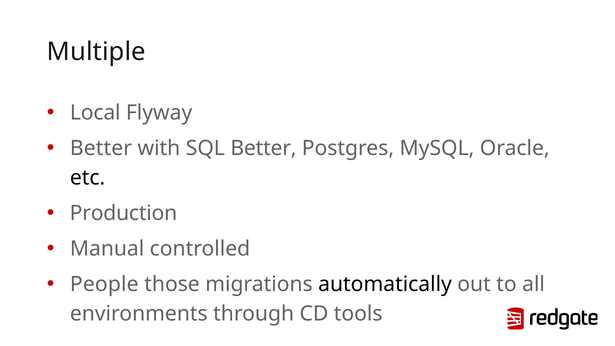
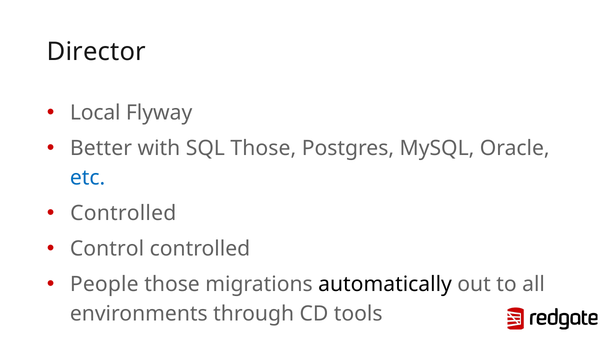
Multiple: Multiple -> Director
SQL Better: Better -> Those
etc colour: black -> blue
Production at (123, 213): Production -> Controlled
Manual: Manual -> Control
